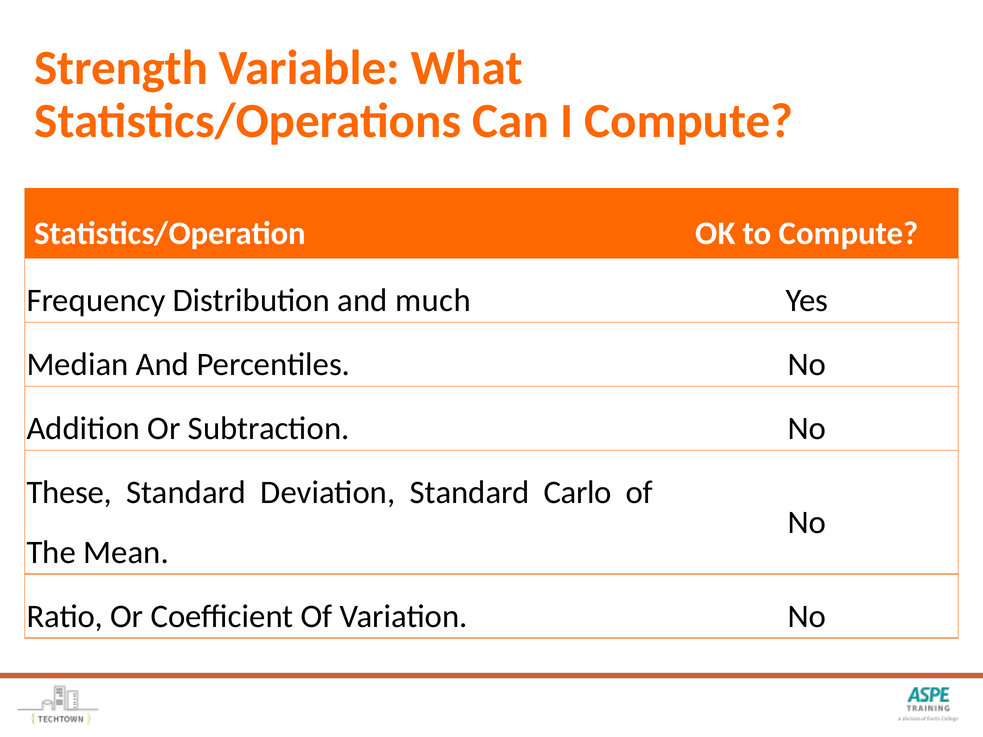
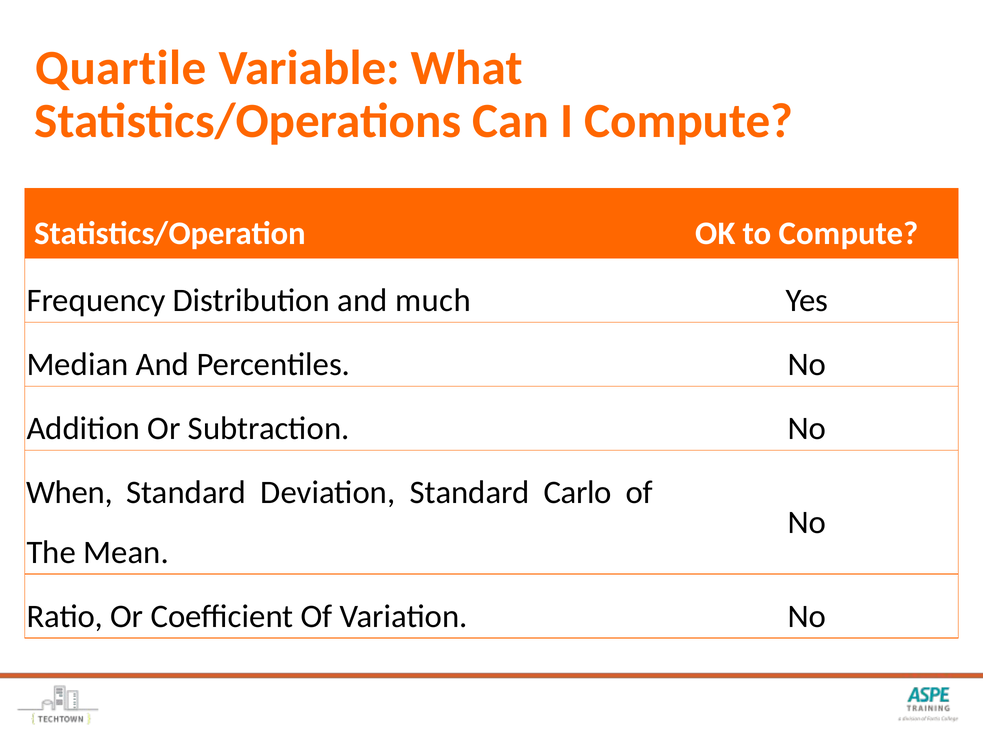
Strength: Strength -> Quartile
These: These -> When
